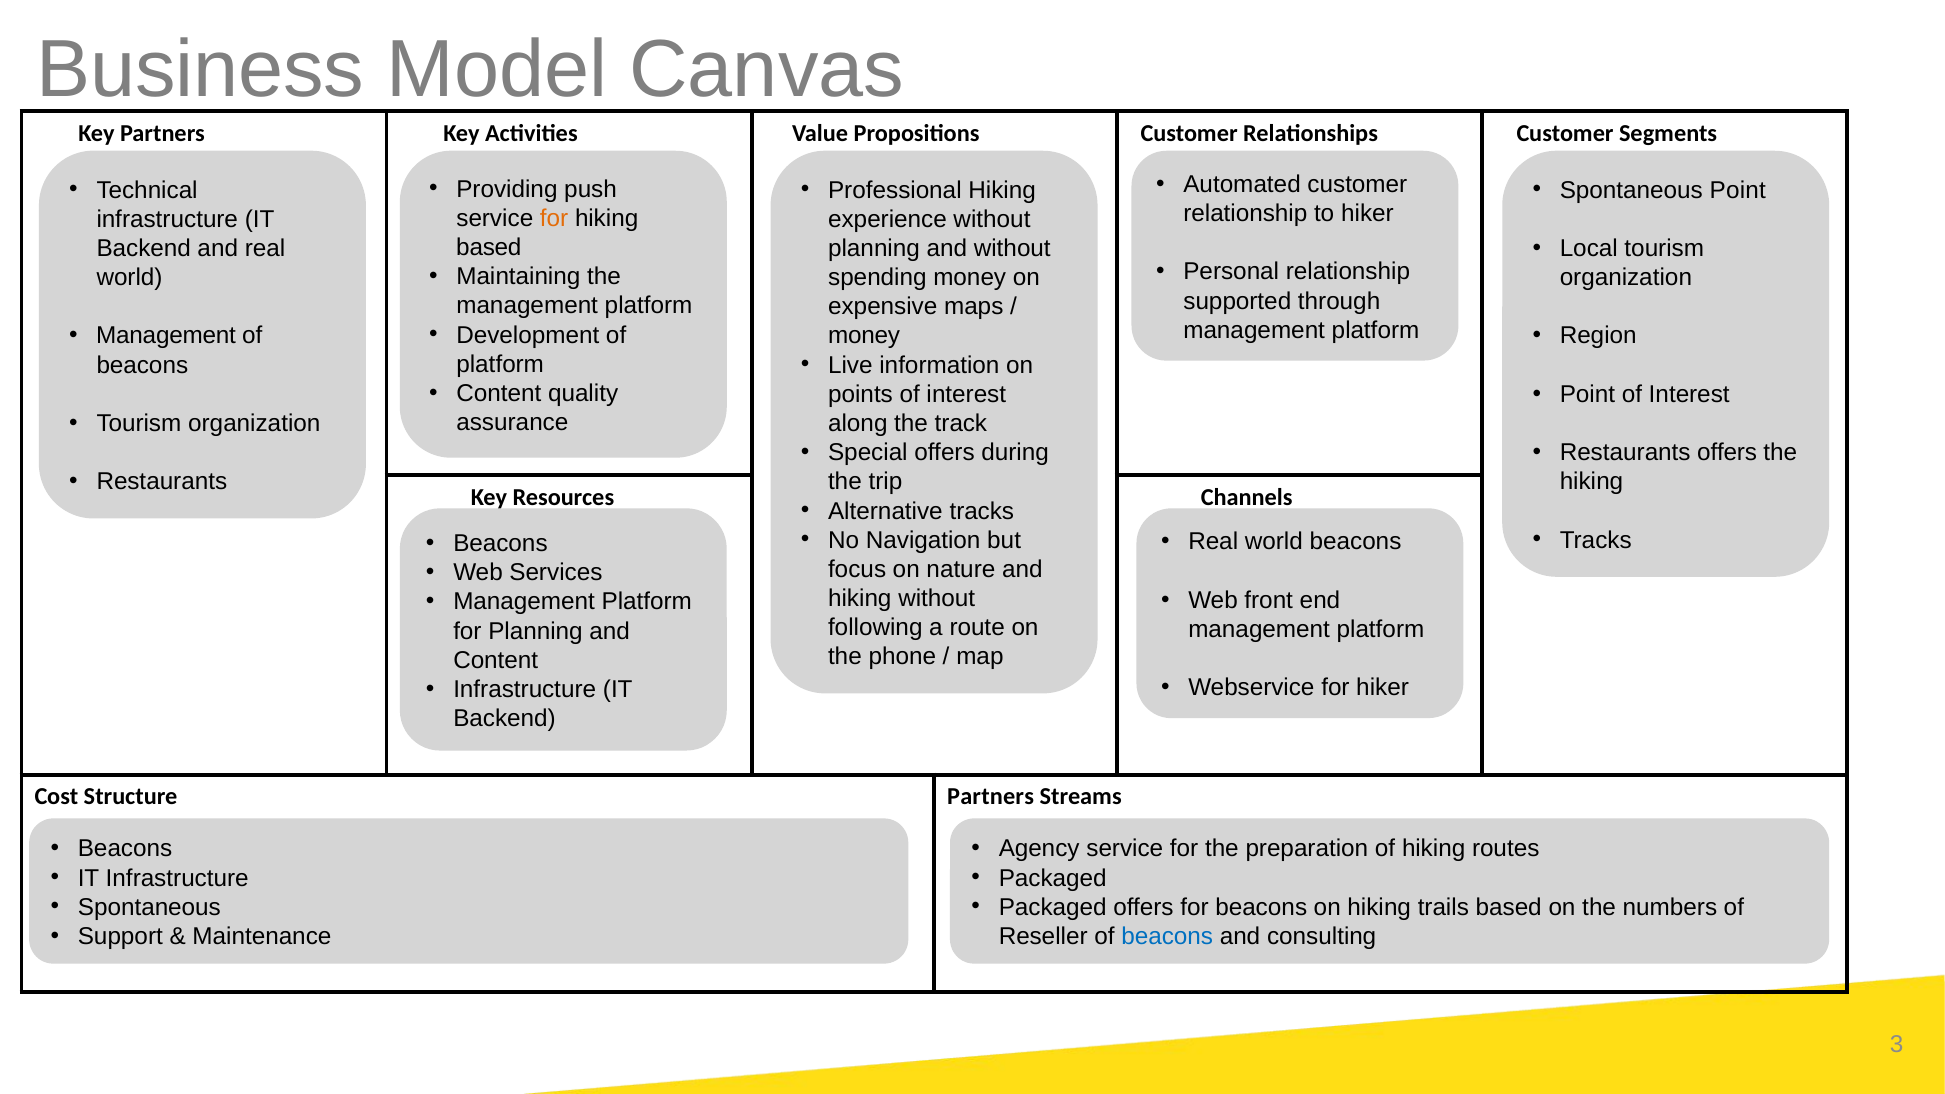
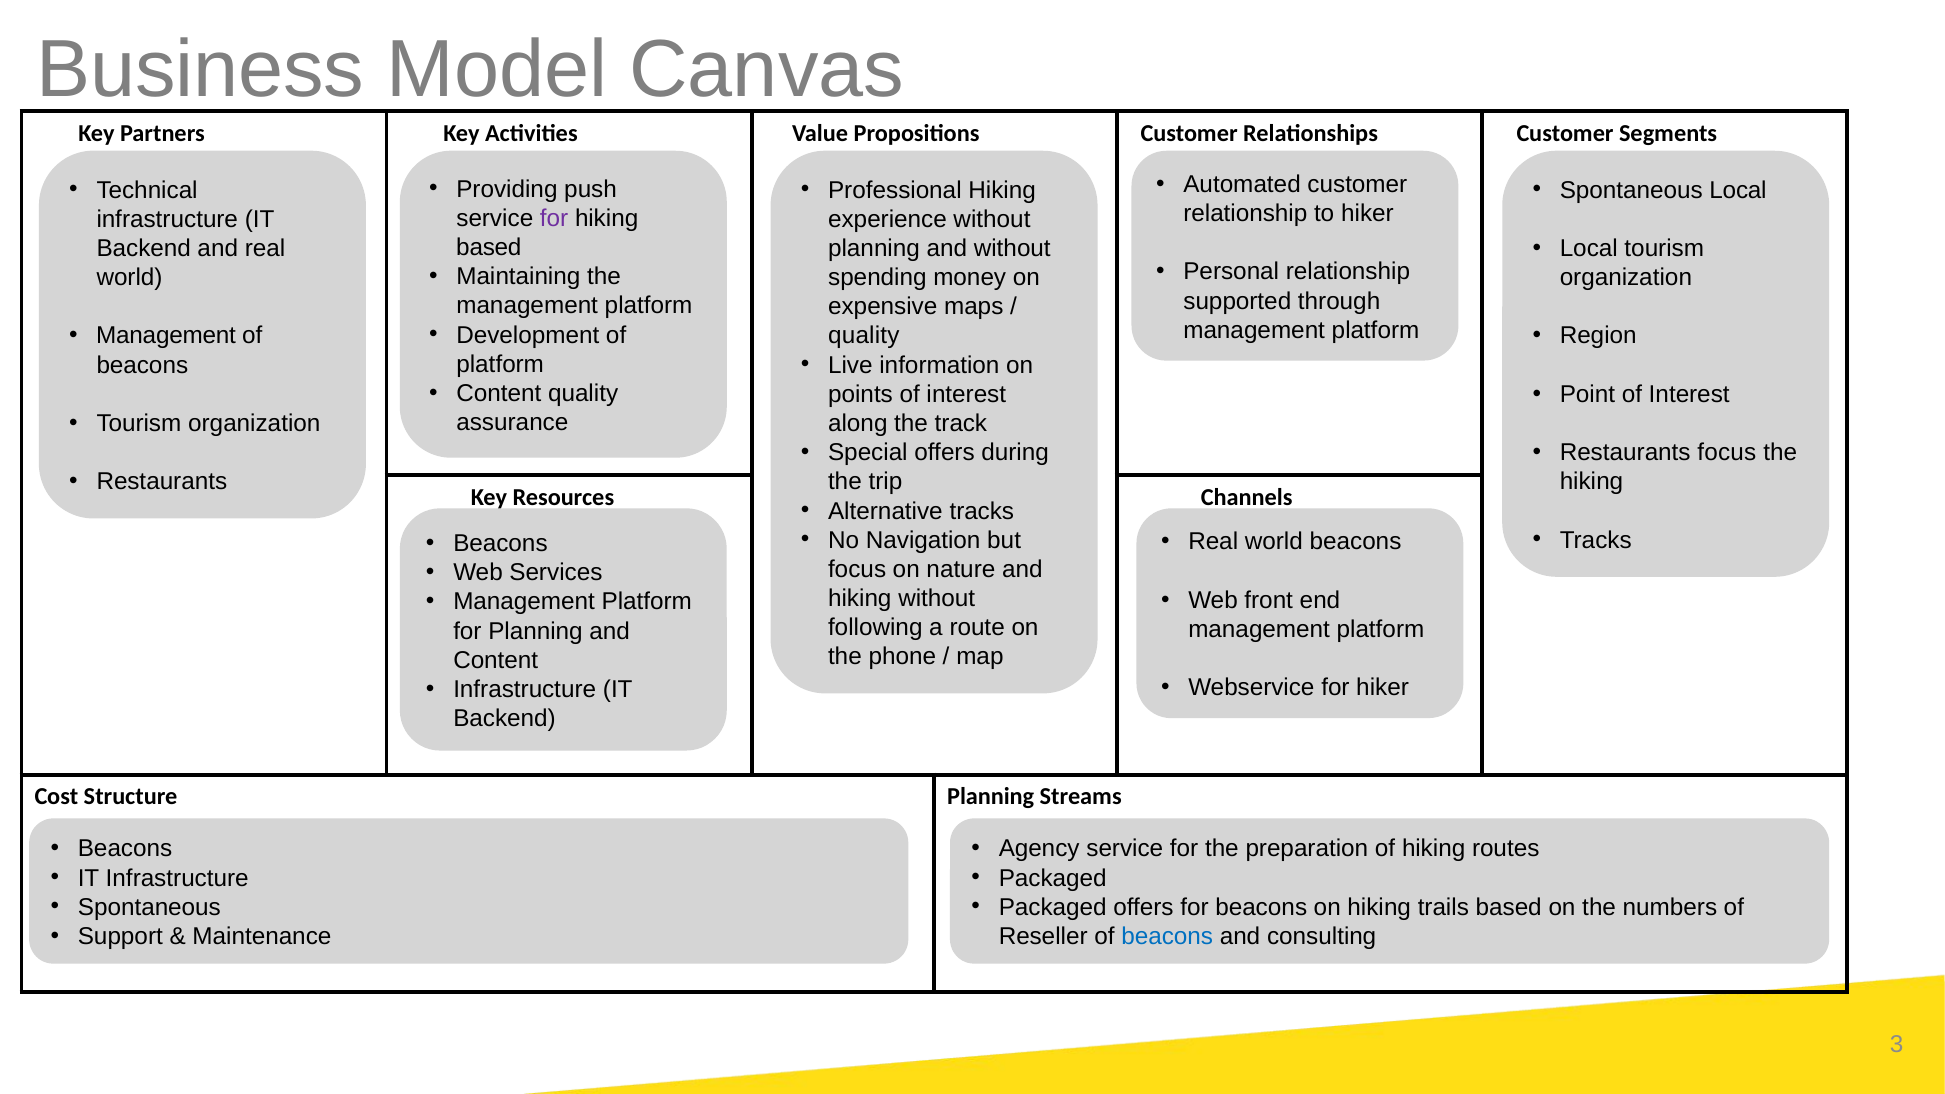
Spontaneous Point: Point -> Local
for at (554, 218) colour: orange -> purple
money at (864, 336): money -> quality
Restaurants offers: offers -> focus
Structure Partners: Partners -> Planning
